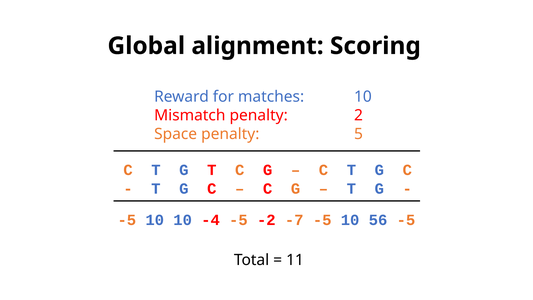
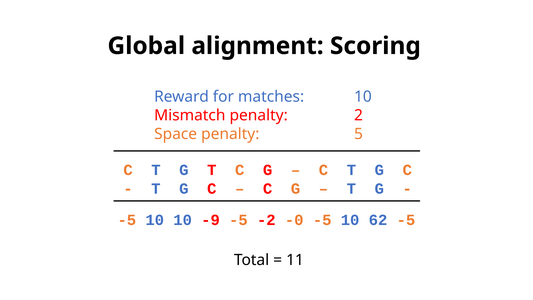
-4: -4 -> -9
-7: -7 -> -0
56: 56 -> 62
